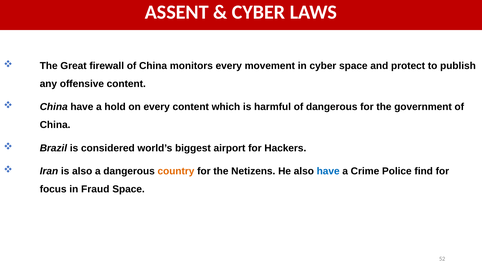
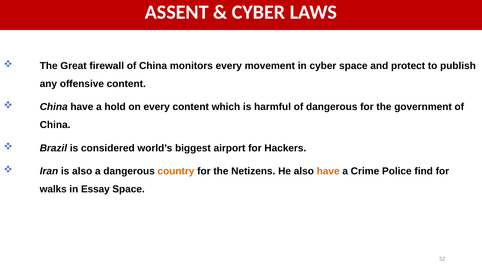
have at (328, 171) colour: blue -> orange
focus: focus -> walks
Fraud: Fraud -> Essay
